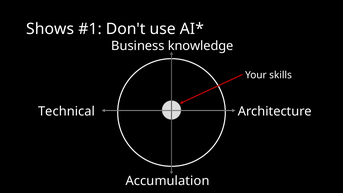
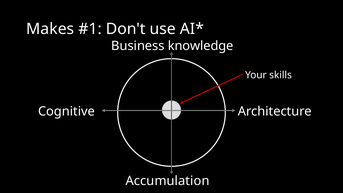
Shows: Shows -> Makes
Technical: Technical -> Cognitive
